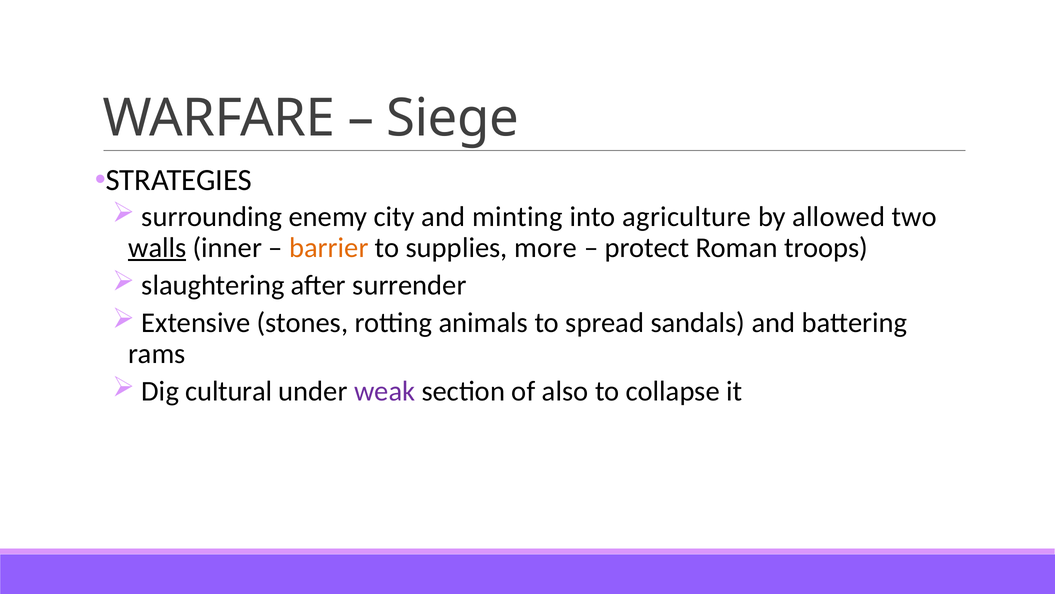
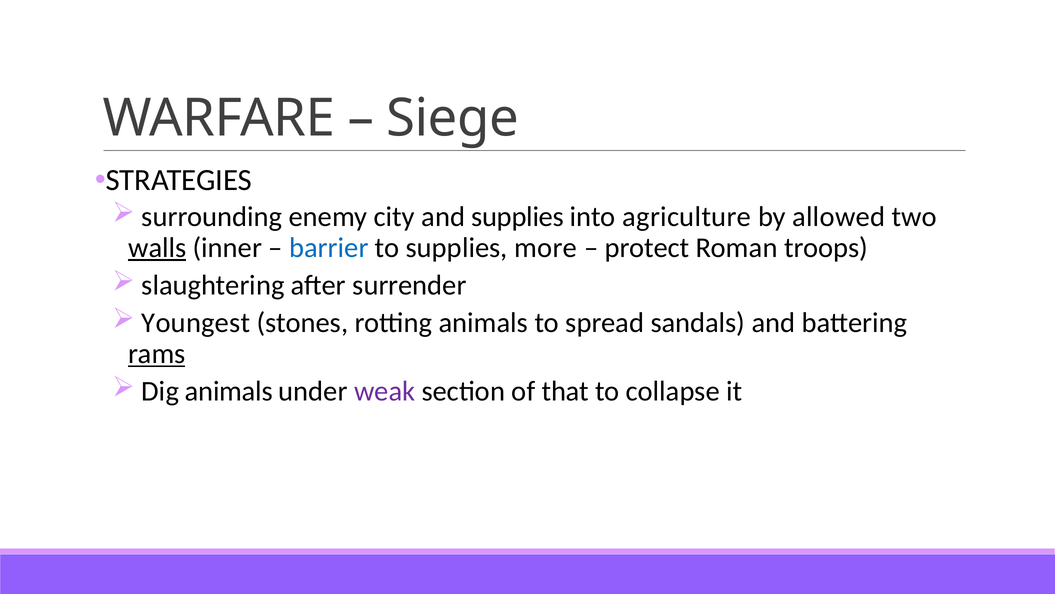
and minting: minting -> supplies
barrier colour: orange -> blue
Extensive: Extensive -> Youngest
rams underline: none -> present
Dig cultural: cultural -> animals
also: also -> that
